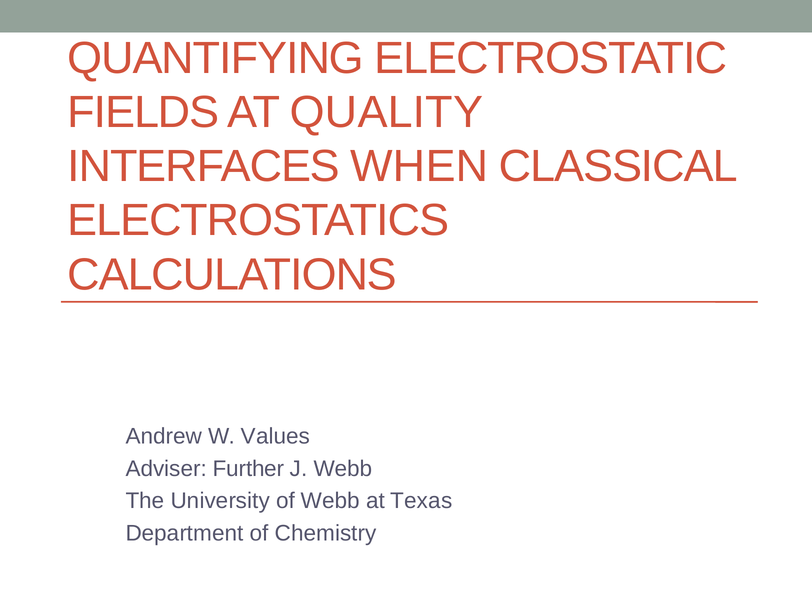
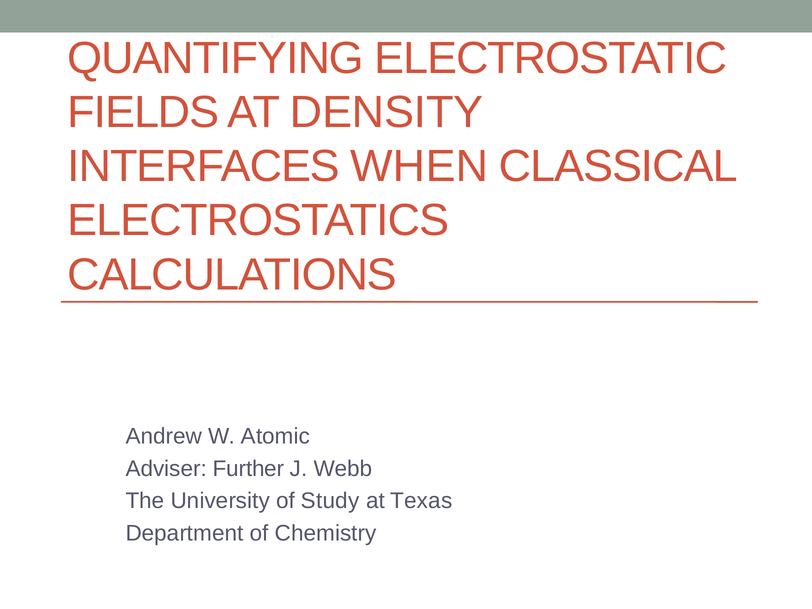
QUALITY: QUALITY -> DENSITY
Values: Values -> Atomic
of Webb: Webb -> Study
